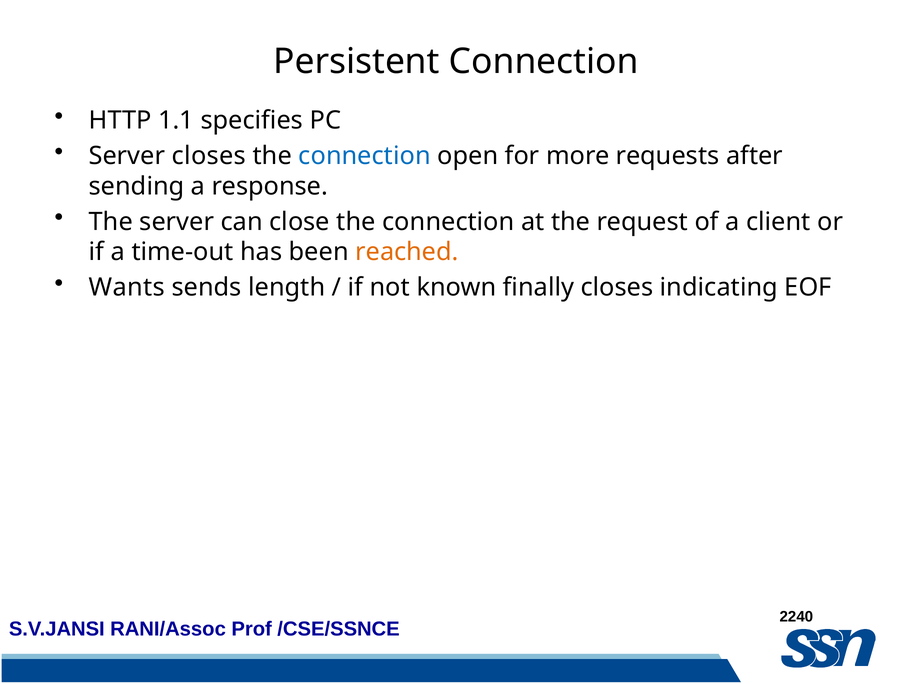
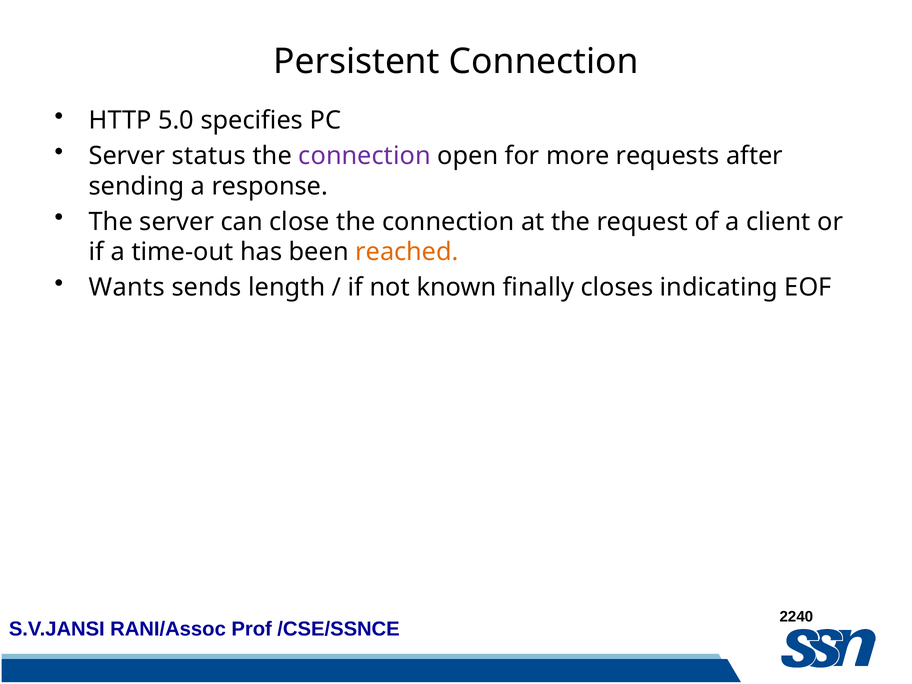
1.1: 1.1 -> 5.0
Server closes: closes -> status
connection at (365, 156) colour: blue -> purple
